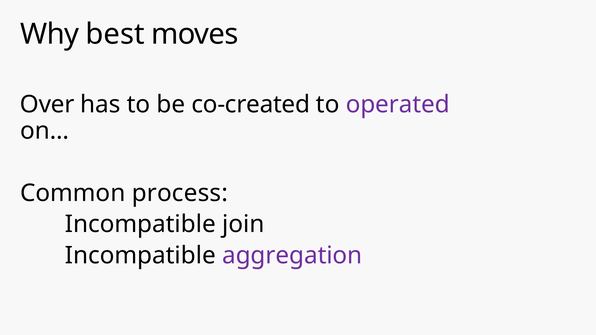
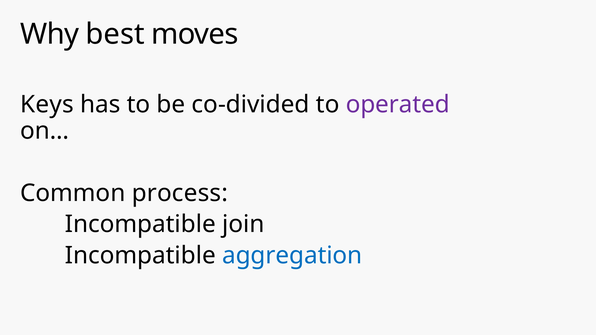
Over: Over -> Keys
co-created: co-created -> co-divided
aggregation colour: purple -> blue
